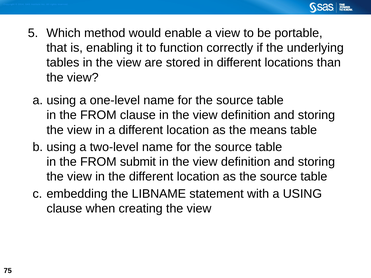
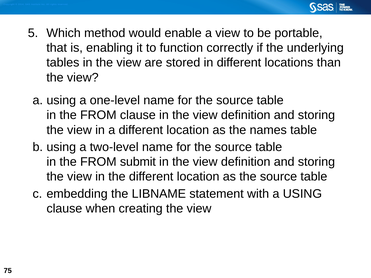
means: means -> names
